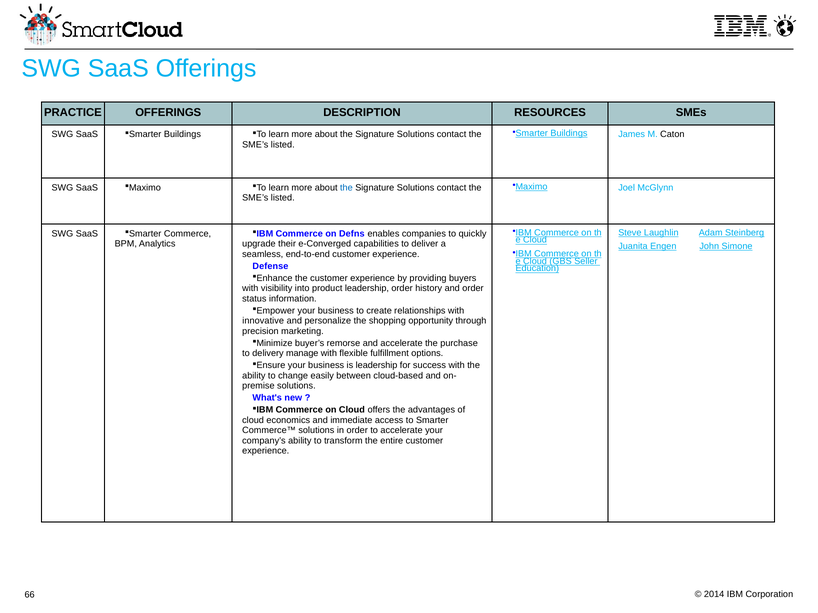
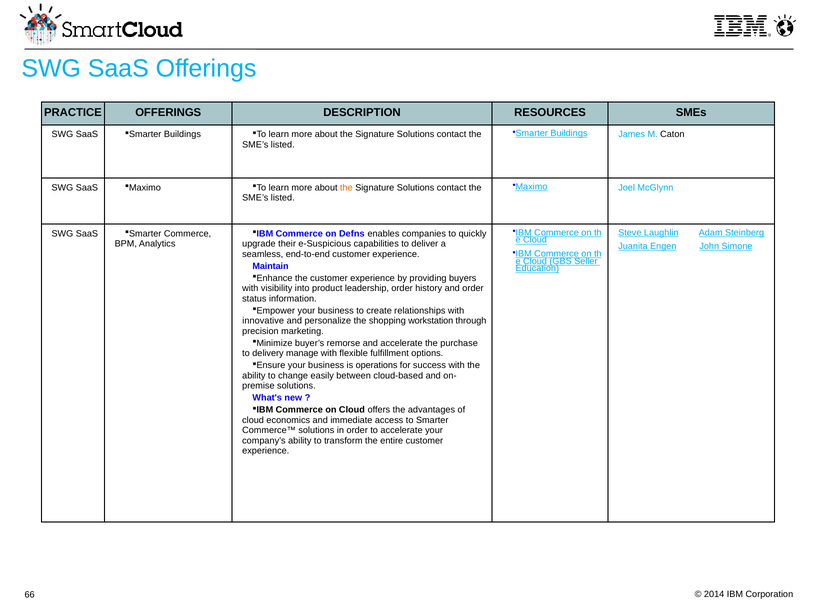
the at (346, 188) colour: blue -> orange
e-Converged: e-Converged -> e-Suspicious
Defense: Defense -> Maintain
opportunity: opportunity -> workstation
is leadership: leadership -> operations
